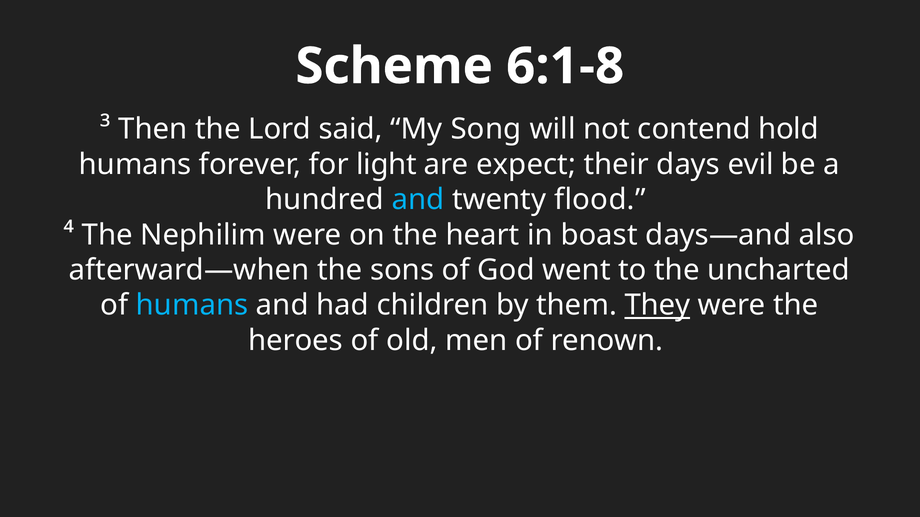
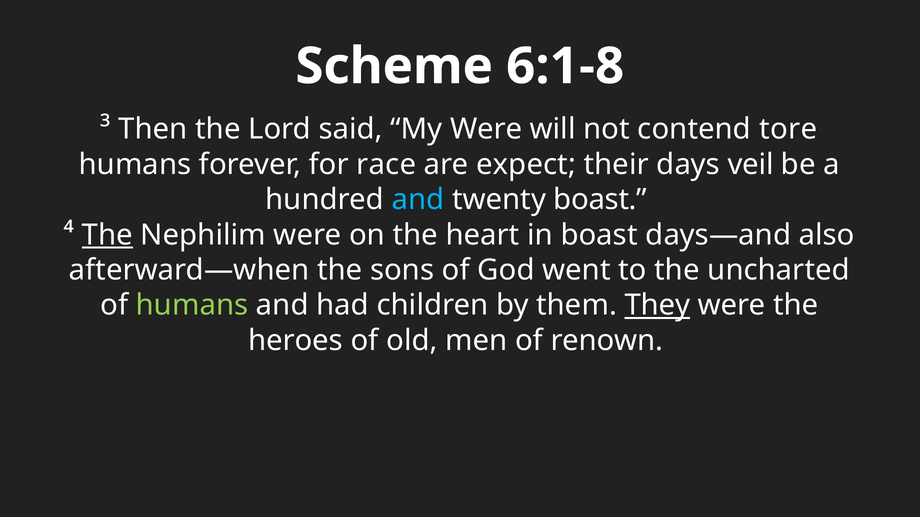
My Song: Song -> Were
hold: hold -> tore
light: light -> race
evil: evil -> veil
twenty flood: flood -> boast
The at (107, 235) underline: none -> present
humans at (192, 306) colour: light blue -> light green
